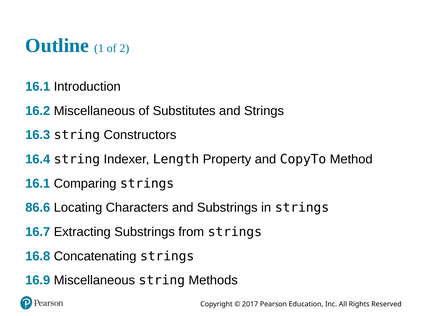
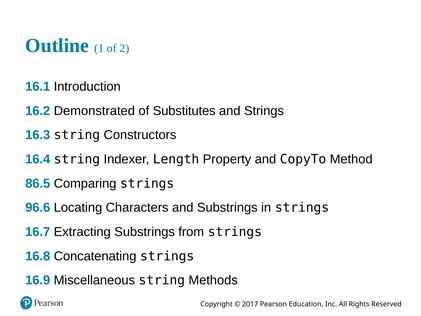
16.2 Miscellaneous: Miscellaneous -> Demonstrated
16.1 at (38, 183): 16.1 -> 86.5
86.6: 86.6 -> 96.6
